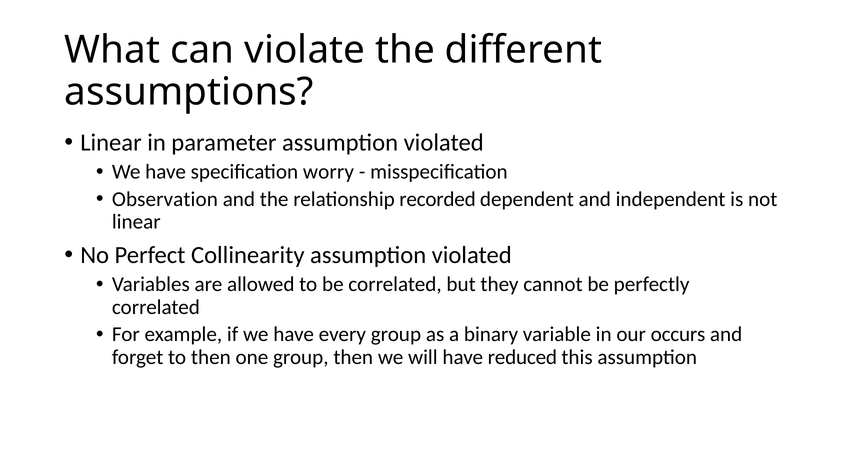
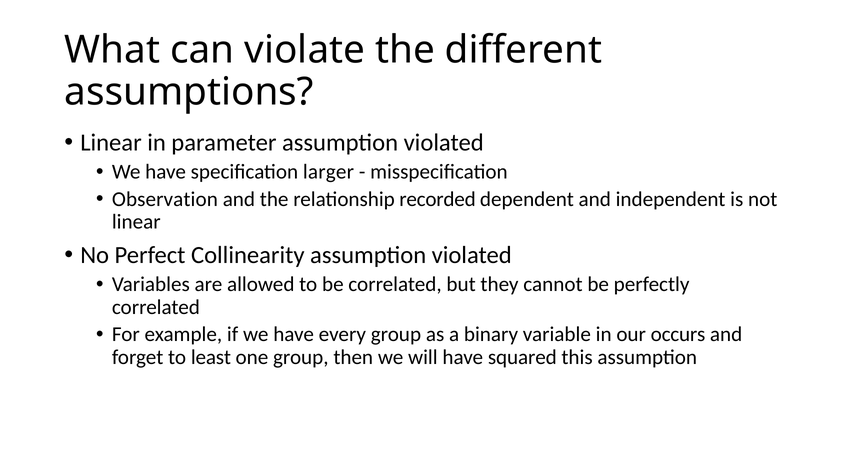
worry: worry -> larger
to then: then -> least
reduced: reduced -> squared
